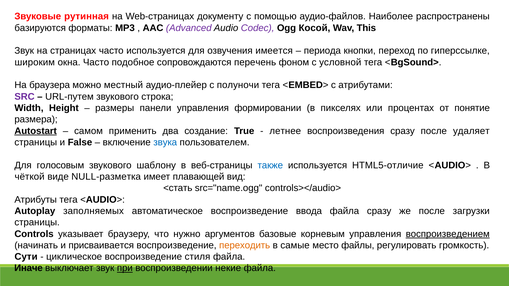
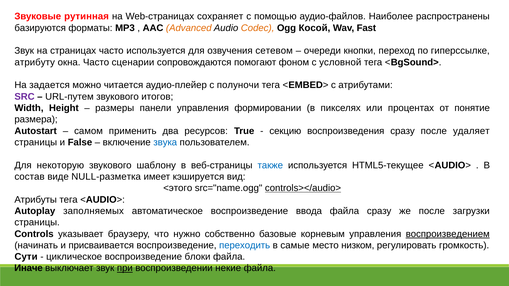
документу: документу -> сохраняет
Advanced colour: purple -> orange
Codec colour: purple -> orange
This: This -> Fast
имеется: имеется -> сетевом
периода: периода -> очереди
широким: широким -> атрибуту
подобное: подобное -> сценарии
перечень: перечень -> помогают
браузера: браузера -> задается
местный: местный -> читается
строка: строка -> итогов
Autostart underline: present -> none
создание: создание -> ресурсов
летнее: летнее -> секцию
голосовым: голосовым -> некоторую
HTML5-отличие: HTML5-отличие -> HTML5-текущее
чёткой: чёткой -> состав
плавающей: плавающей -> кэшируется
<стать: <стать -> <этого
controls></audio> underline: none -> present
аргументов: аргументов -> собственно
переходить colour: orange -> blue
файлы: файлы -> низком
стиля: стиля -> блоки
